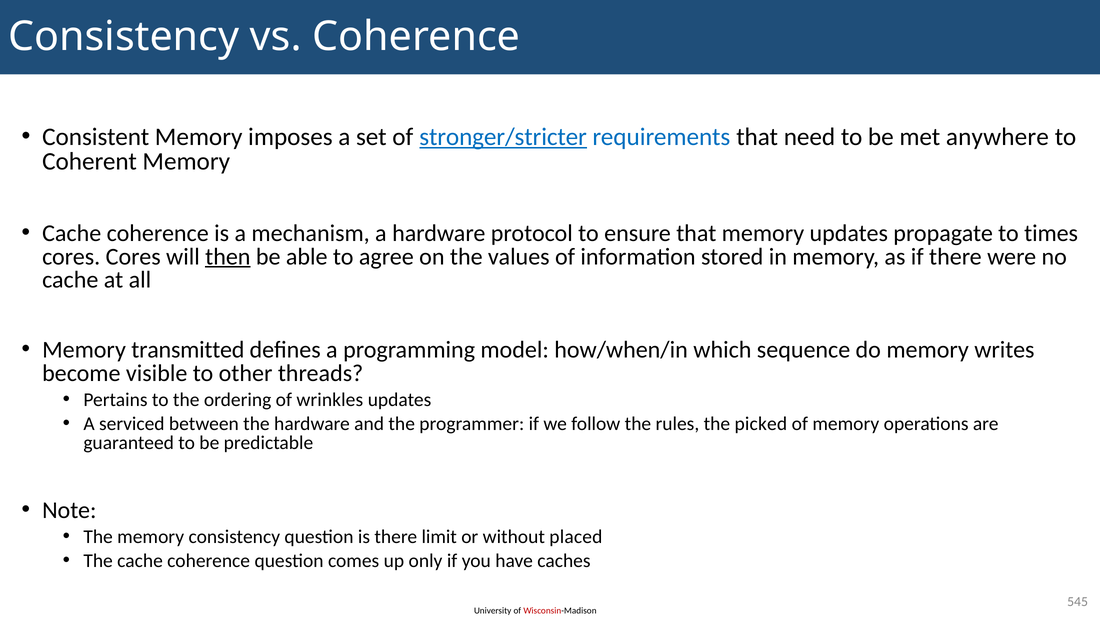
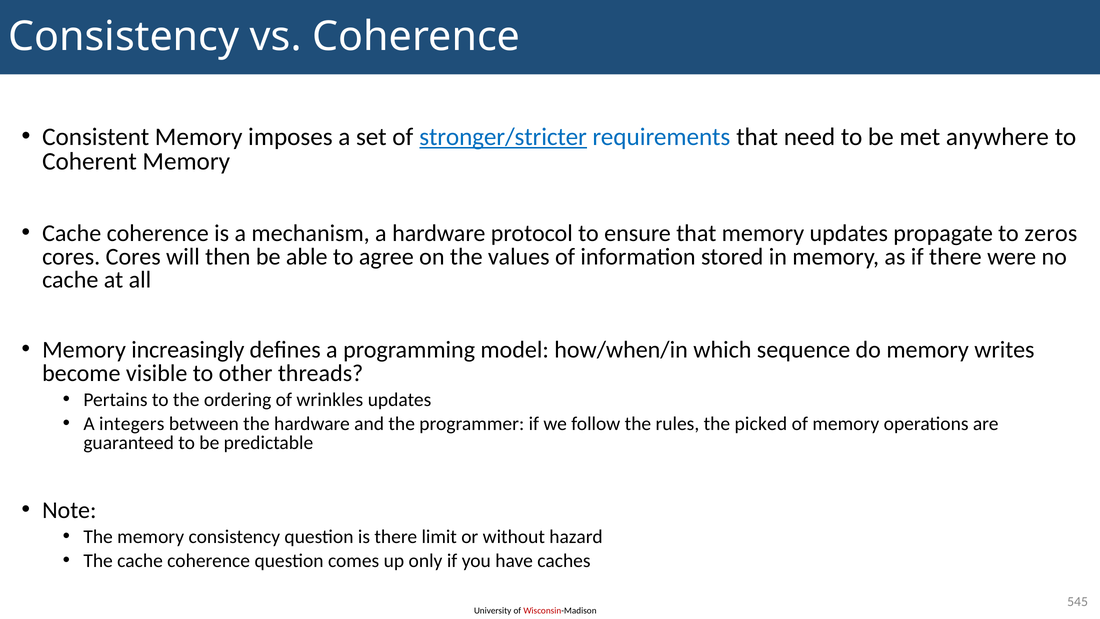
times: times -> zeros
then underline: present -> none
transmitted: transmitted -> increasingly
serviced: serviced -> integers
placed: placed -> hazard
